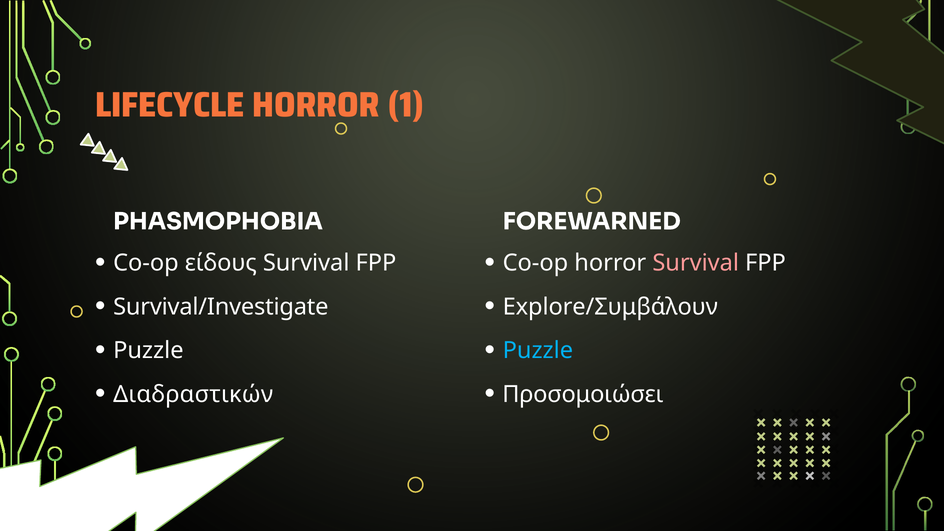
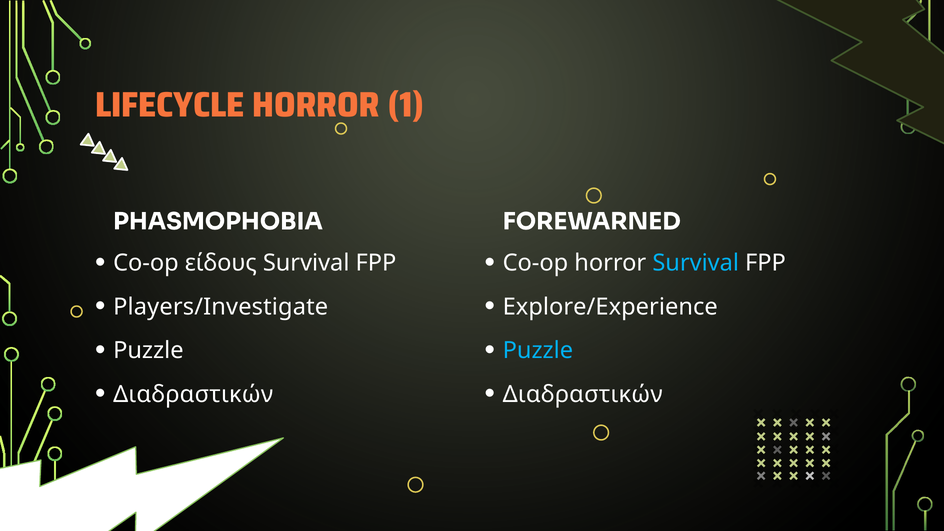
Survival at (696, 263) colour: pink -> light blue
Survival/Investigate: Survival/Investigate -> Players/Investigate
Explore/Συμβάλουν: Explore/Συμβάλουν -> Explore/Experience
Προσομοιώσει at (583, 394): Προσομοιώσει -> Διαδραστικών
